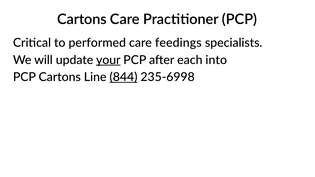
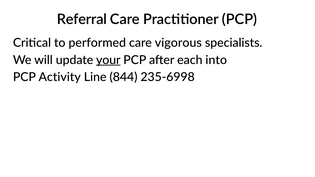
Cartons at (82, 20): Cartons -> Referral
feedings: feedings -> vigorous
PCP Cartons: Cartons -> Activity
844 underline: present -> none
